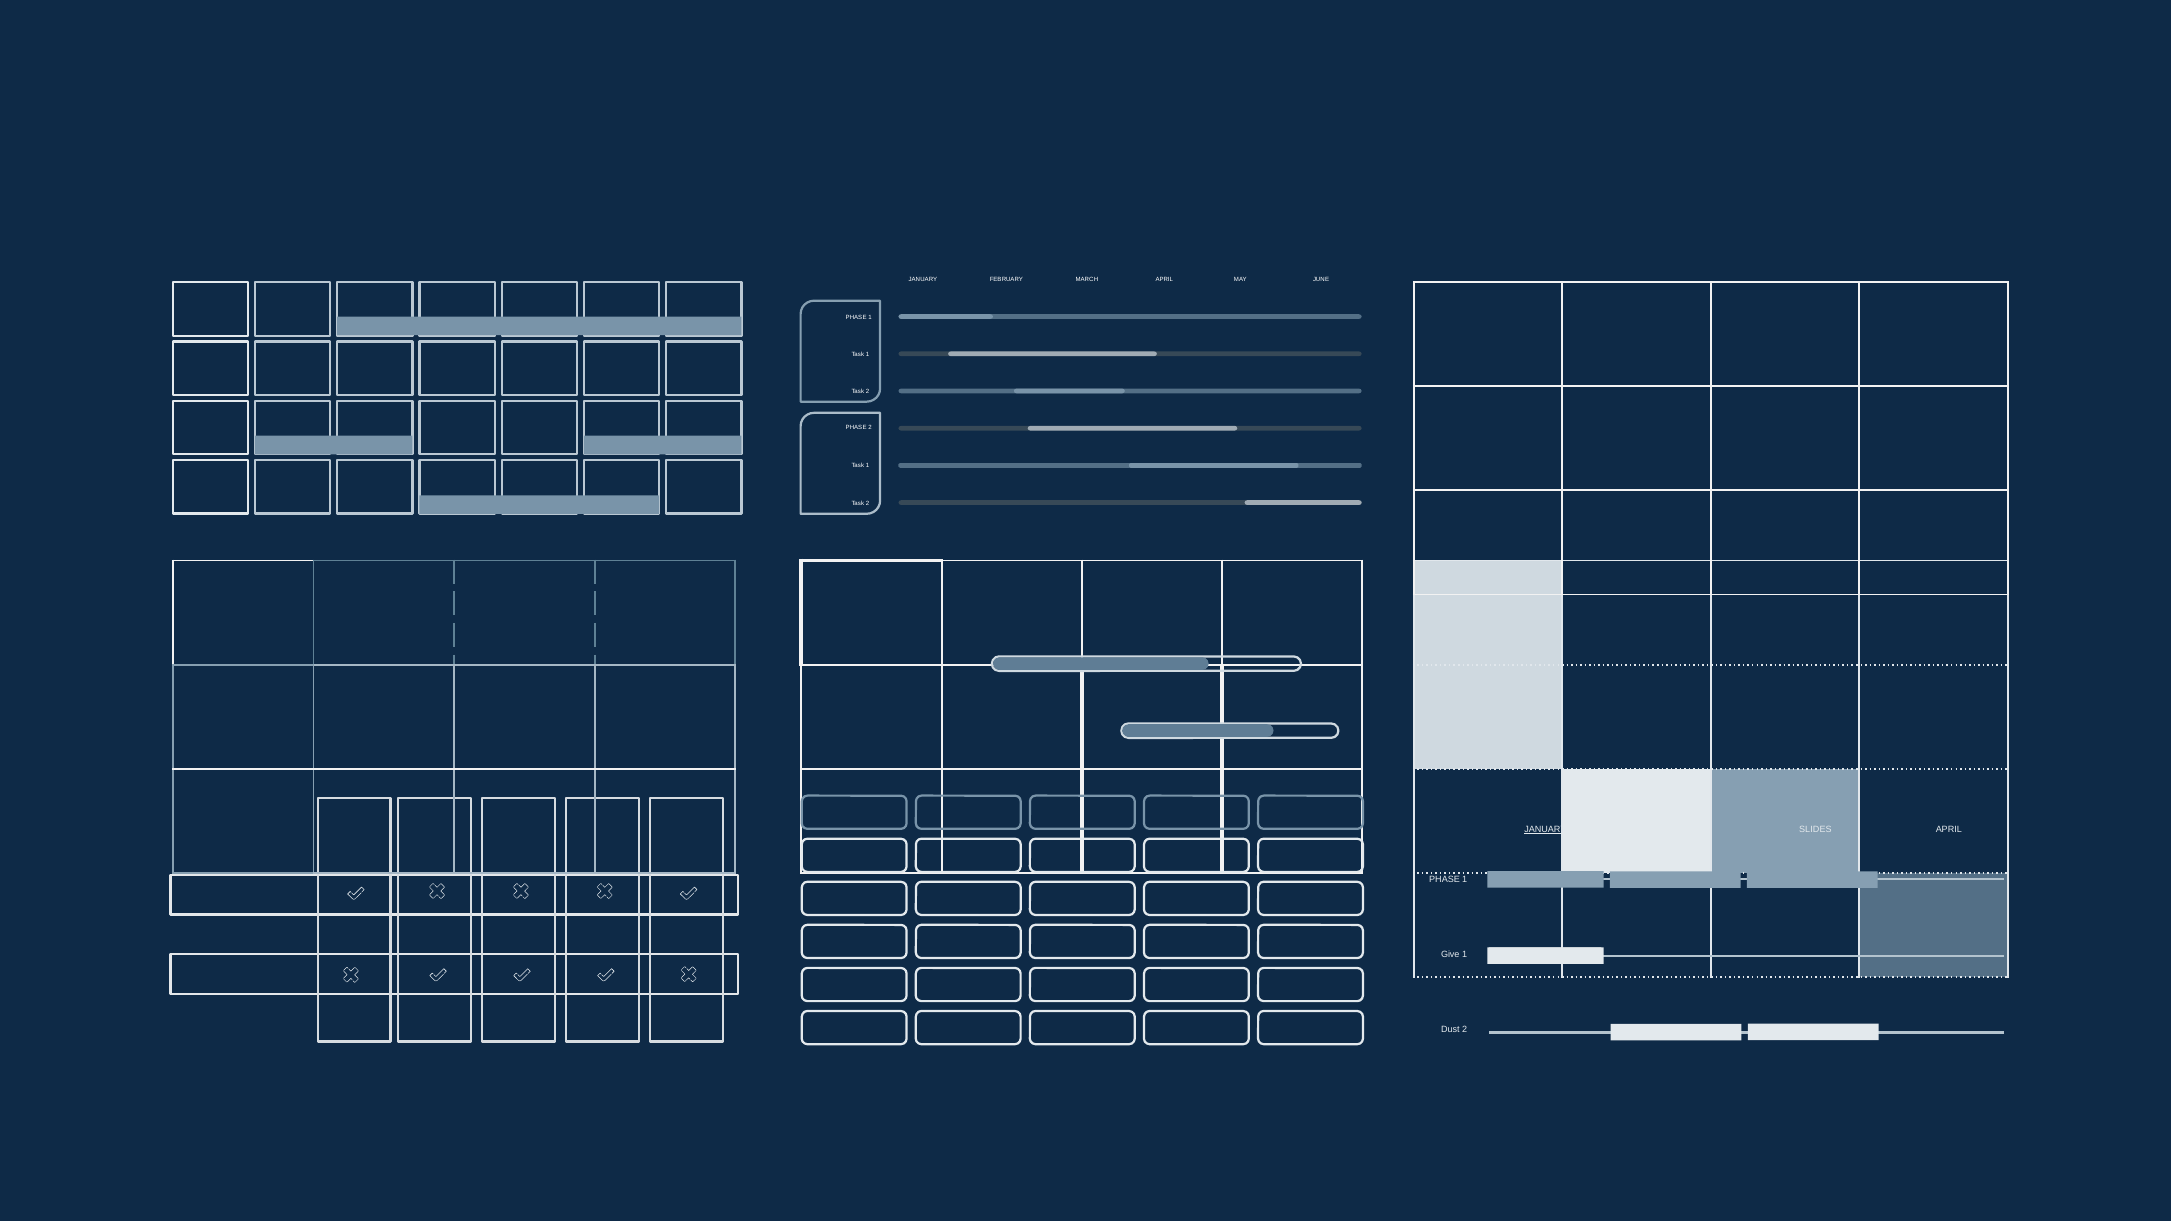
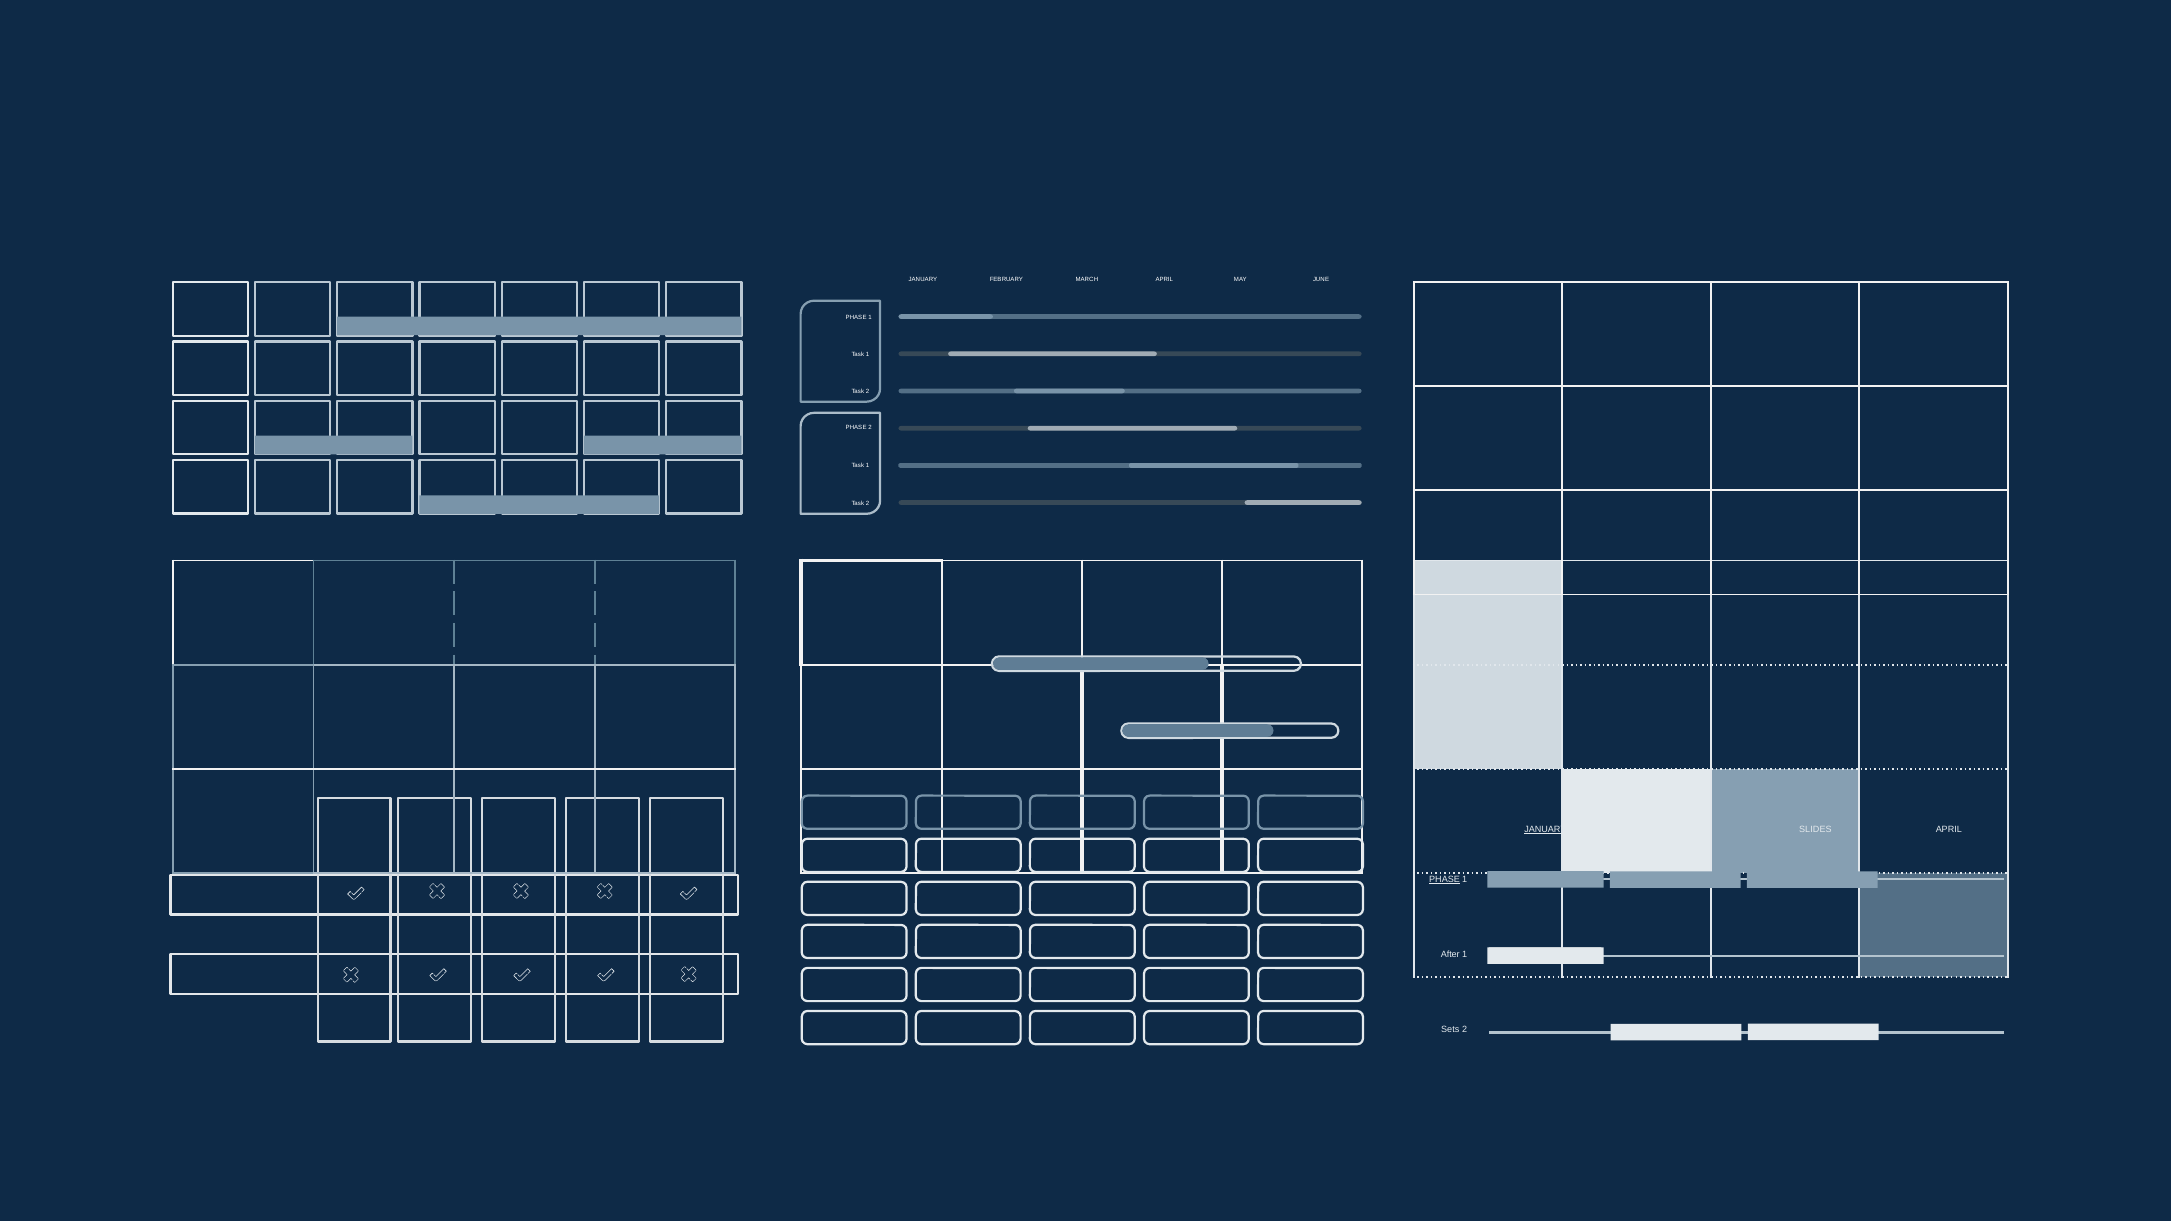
PHASE at (1445, 880) underline: none -> present
Give: Give -> After
Dust: Dust -> Sets
